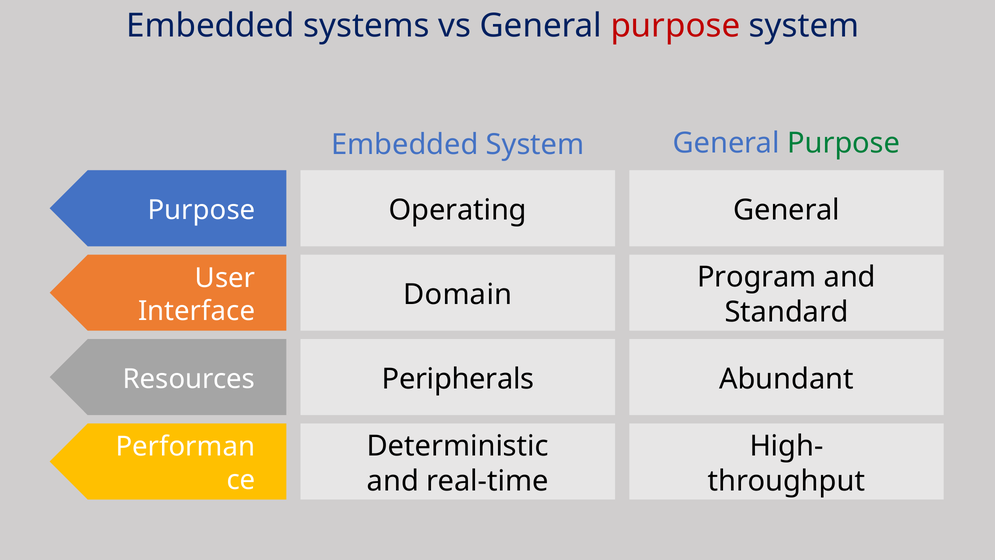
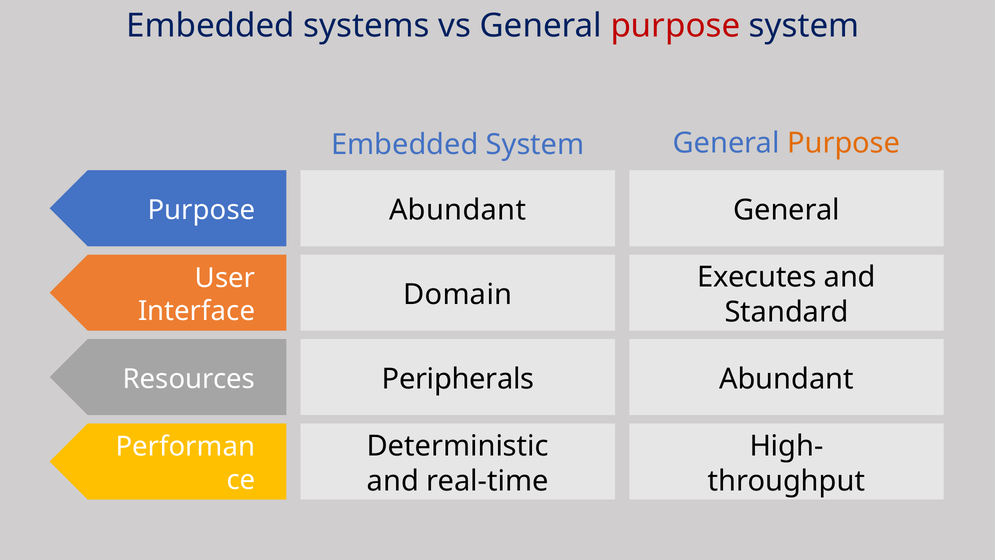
Purpose at (844, 143) colour: green -> orange
Purpose Operating: Operating -> Abundant
Program: Program -> Executes
